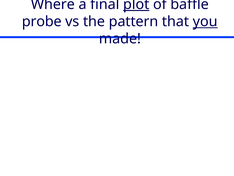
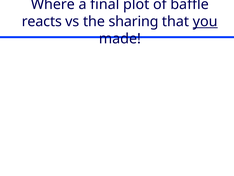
plot underline: present -> none
probe: probe -> reacts
pattern: pattern -> sharing
